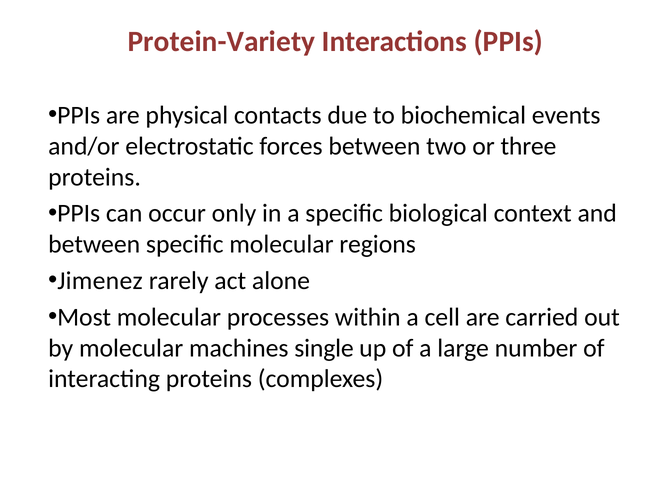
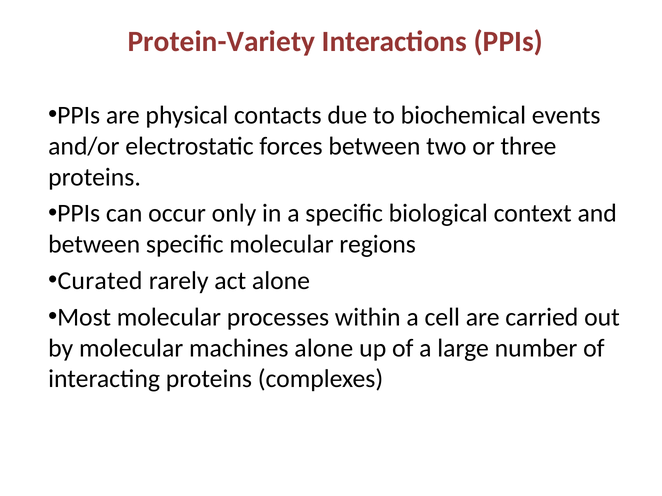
Jimenez: Jimenez -> Curated
machines single: single -> alone
